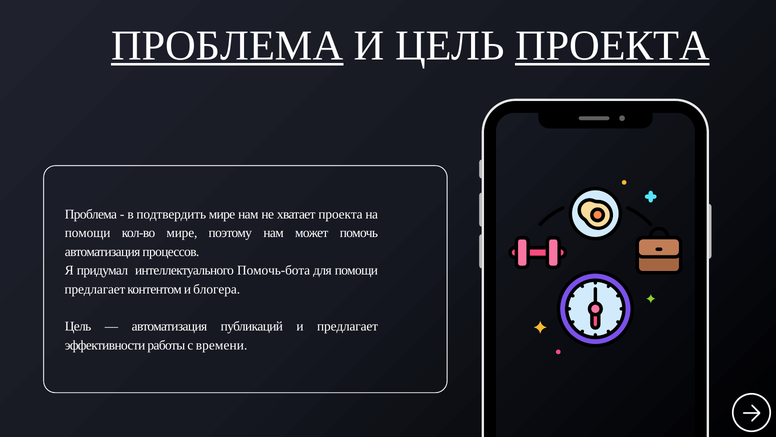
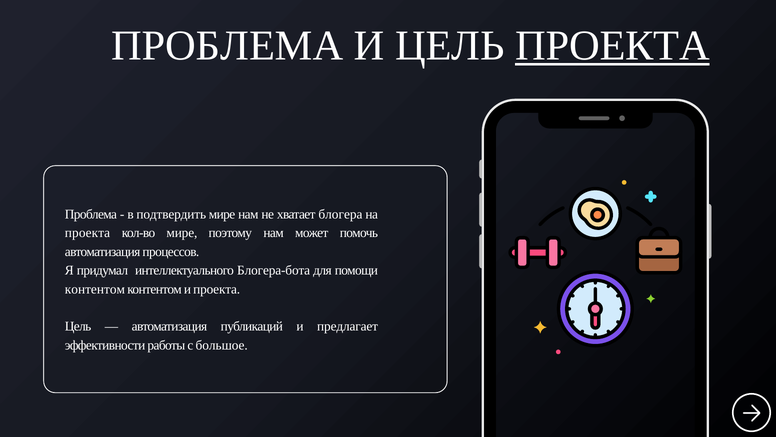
ПРОБЛЕМА at (227, 46) underline: present -> none
хватает проекта: проекта -> блогера
помощи at (88, 233): помощи -> проекта
Помочь-бота: Помочь-бота -> Блогера-бота
предлагает at (95, 289): предлагает -> контентом
и блогера: блогера -> проекта
времени: времени -> большое
